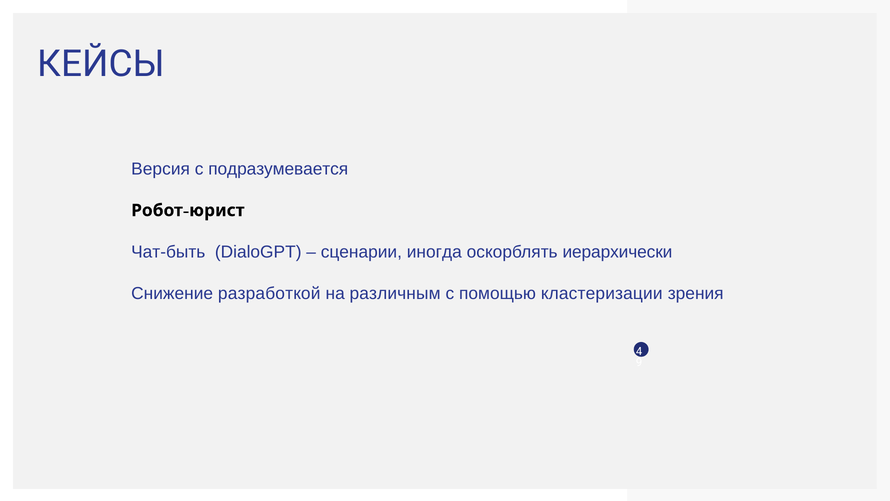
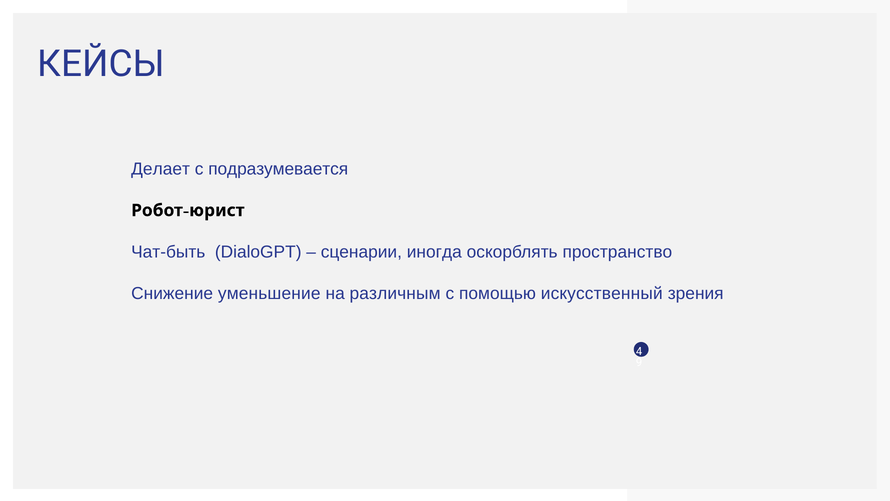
Версия: Версия -> Делает
иерархически: иерархически -> пространство
разработкой: разработкой -> уменьшение
кластеризации: кластеризации -> искусственный
